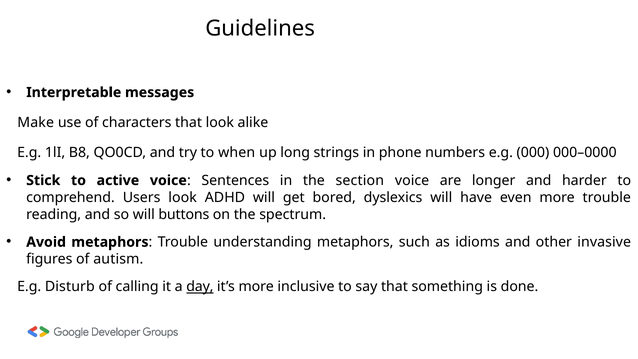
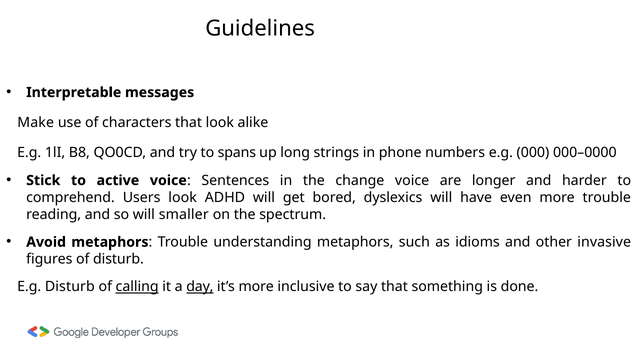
when: when -> spans
section: section -> change
buttons: buttons -> smaller
of autism: autism -> disturb
calling underline: none -> present
